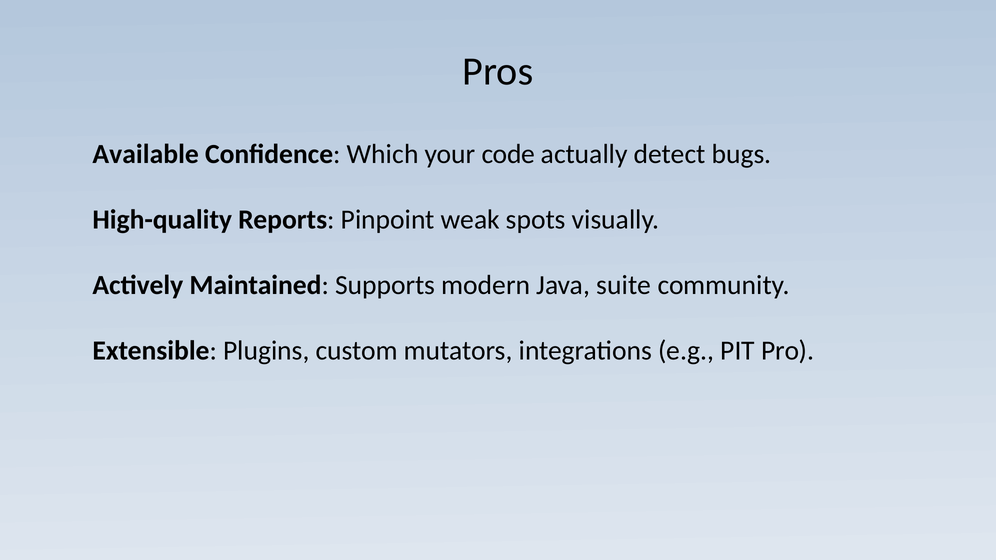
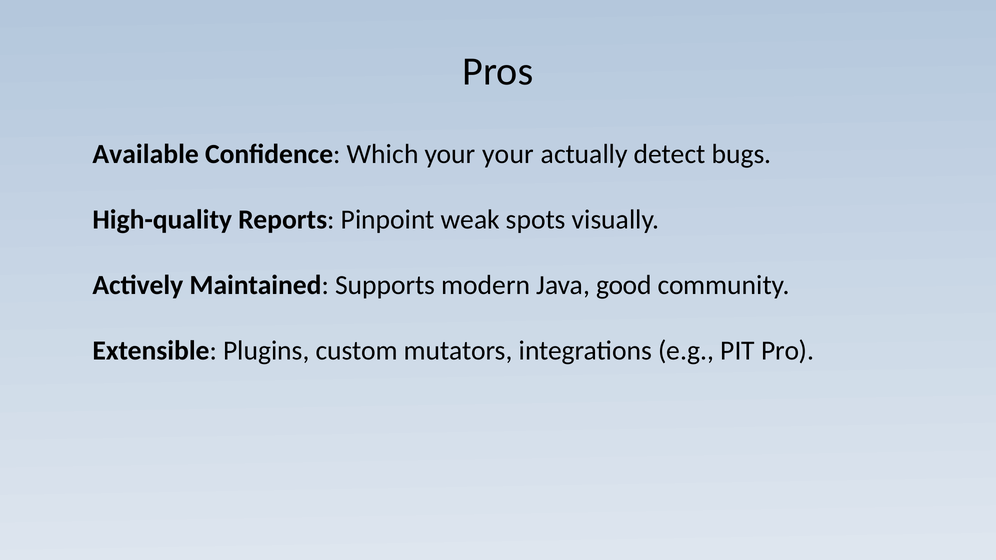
your code: code -> your
suite: suite -> good
